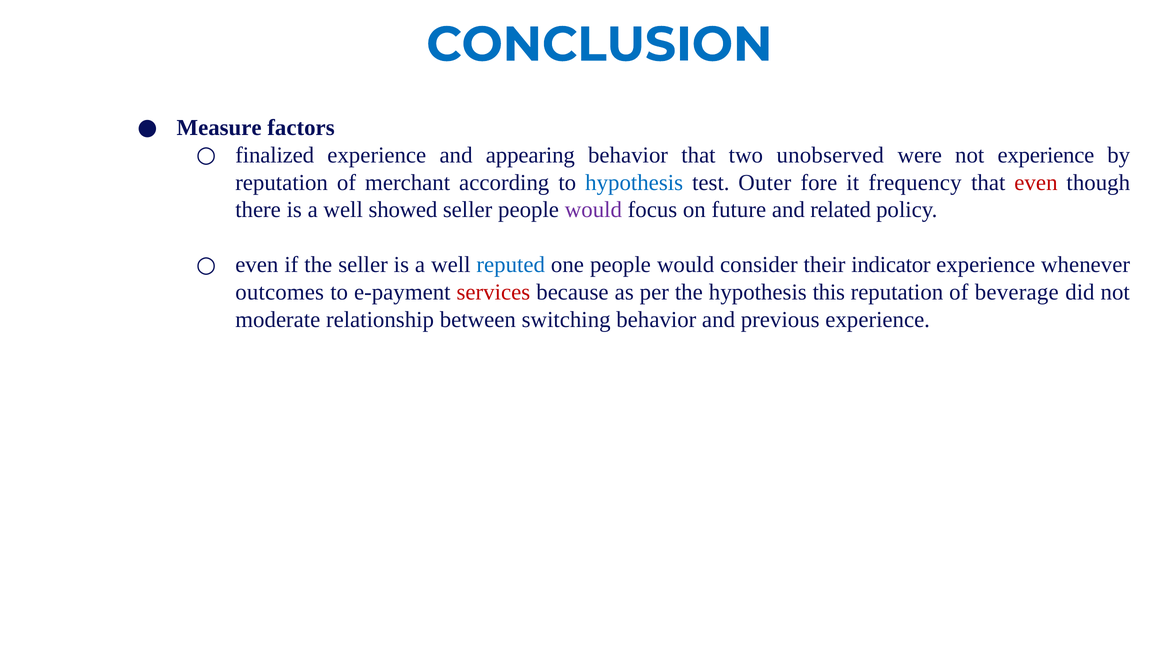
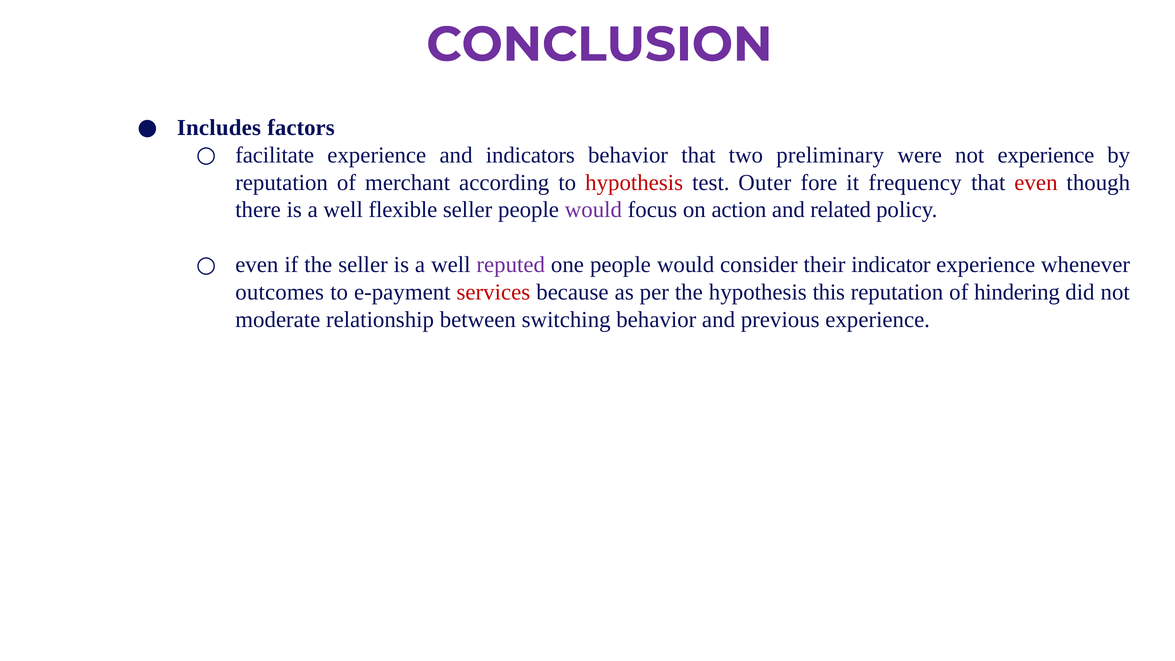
CONCLUSION colour: blue -> purple
Measure: Measure -> Includes
finalized: finalized -> facilitate
appearing: appearing -> indicators
unobserved: unobserved -> preliminary
hypothesis at (634, 182) colour: blue -> red
showed: showed -> flexible
future: future -> action
reputed colour: blue -> purple
beverage: beverage -> hindering
